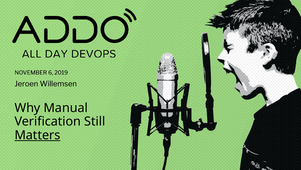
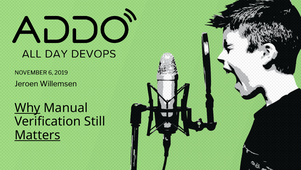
Why underline: none -> present
